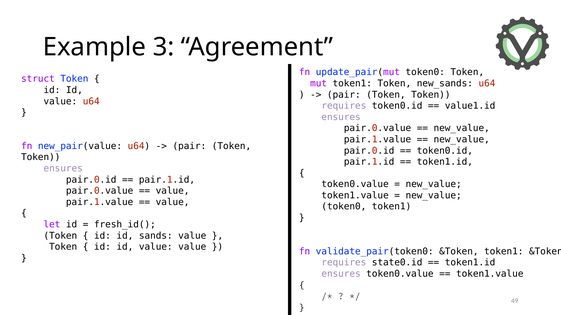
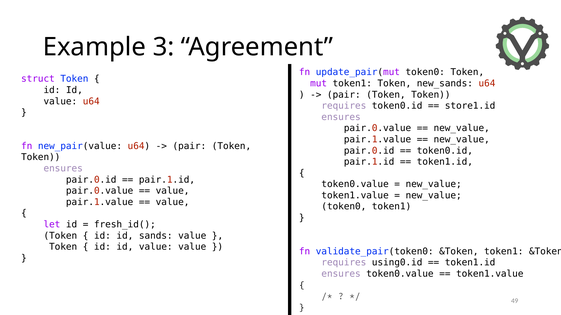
value1.id: value1.id -> store1.id
state0.id: state0.id -> using0.id
